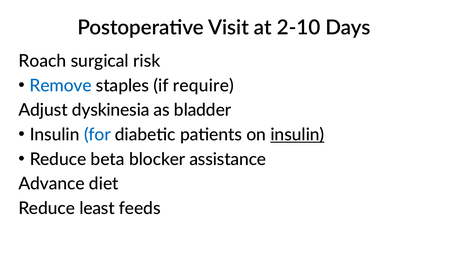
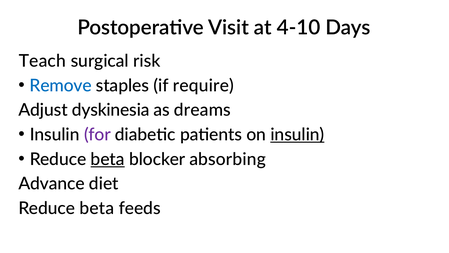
2-10: 2-10 -> 4-10
Roach: Roach -> Teach
bladder: bladder -> dreams
for colour: blue -> purple
beta at (108, 159) underline: none -> present
assistance: assistance -> absorbing
least at (97, 208): least -> beta
